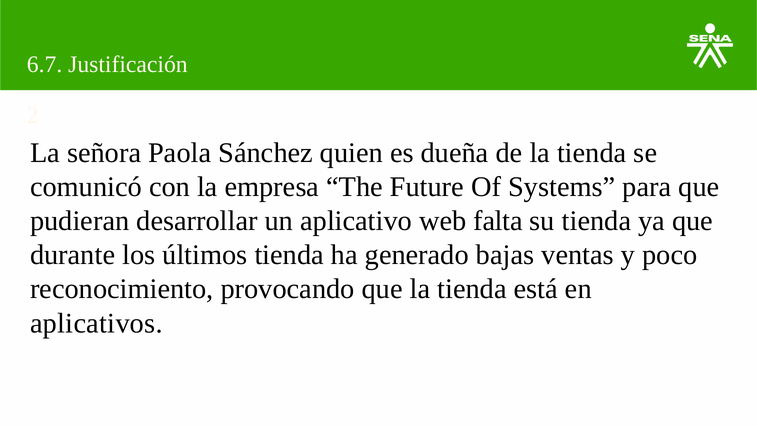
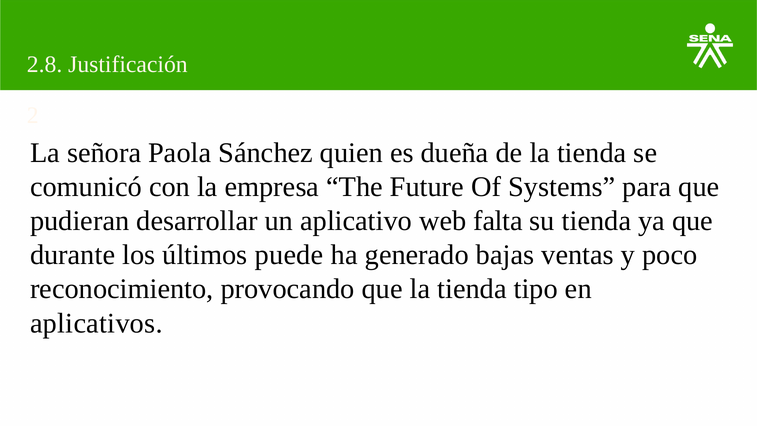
6.7: 6.7 -> 2.8
últimos tienda: tienda -> puede
está: está -> tipo
